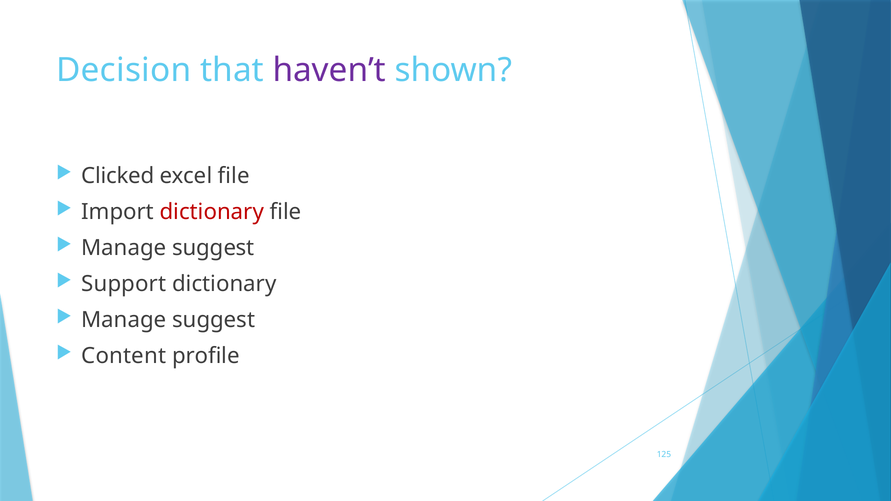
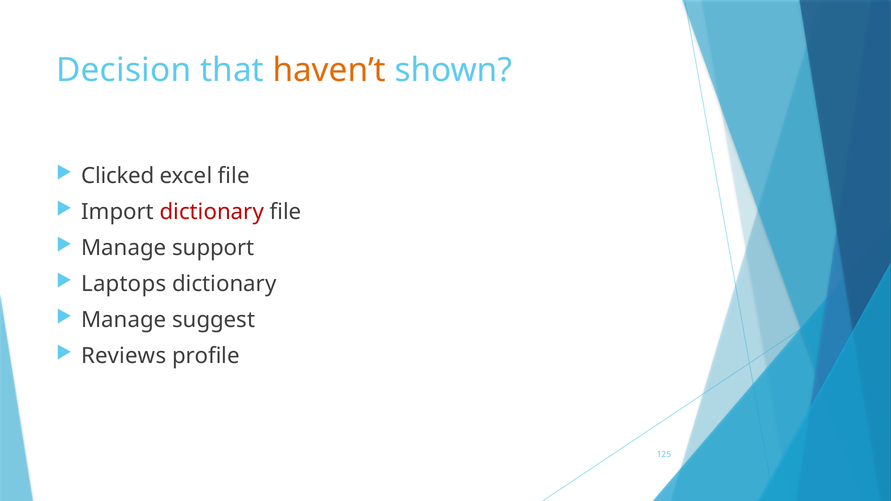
haven’t colour: purple -> orange
suggest at (213, 248): suggest -> support
Support: Support -> Laptops
Content: Content -> Reviews
